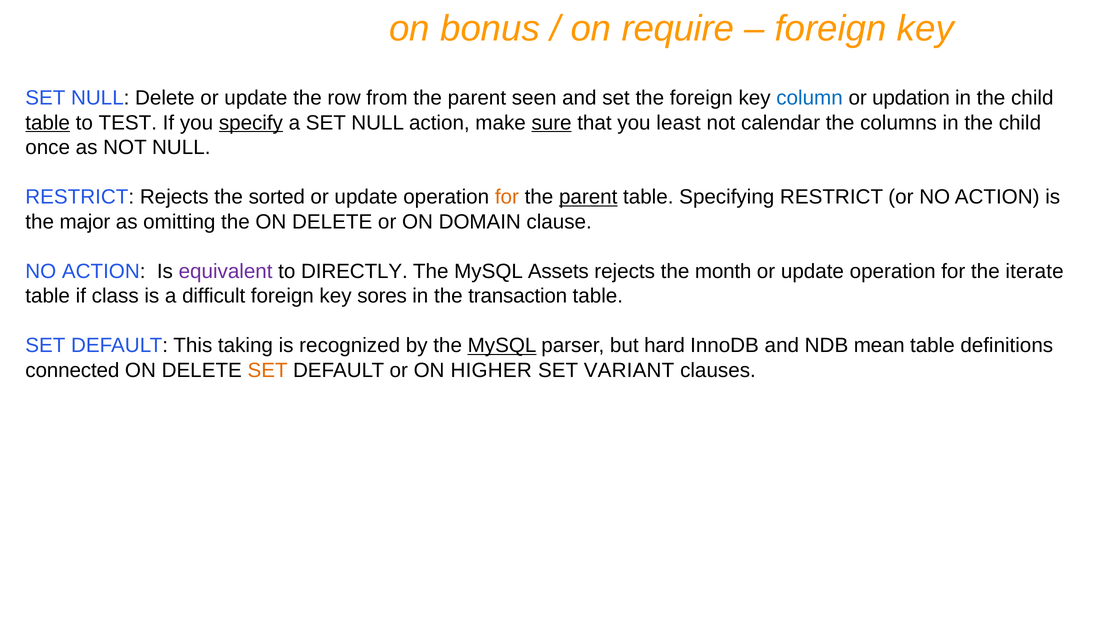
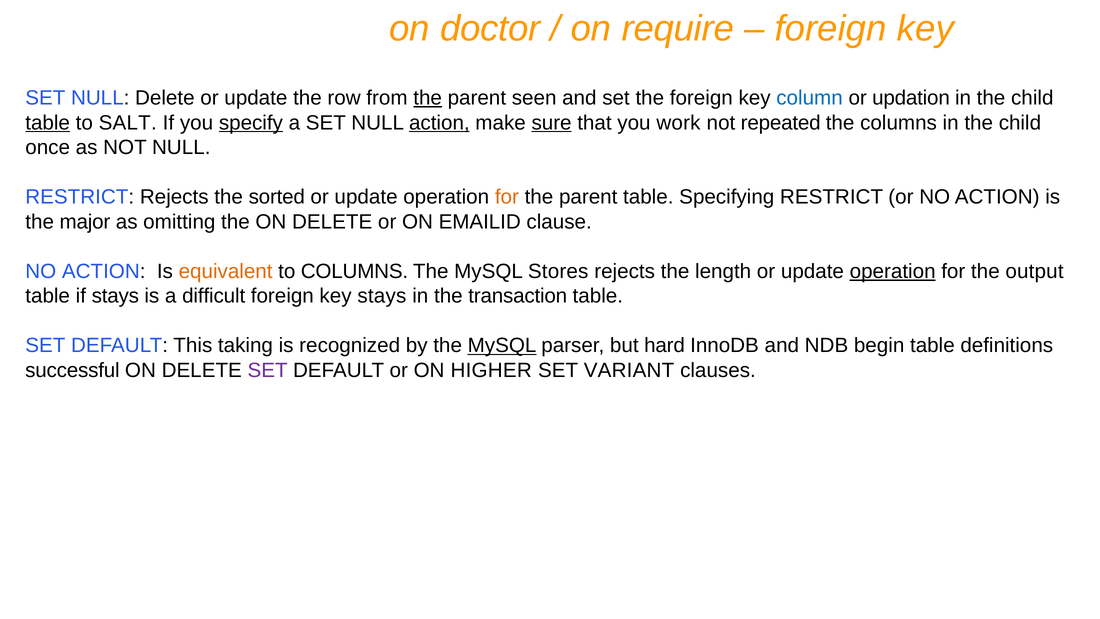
bonus: bonus -> doctor
the at (428, 98) underline: none -> present
TEST: TEST -> SALT
action at (439, 123) underline: none -> present
least: least -> work
calendar: calendar -> repeated
parent at (588, 197) underline: present -> none
DOMAIN: DOMAIN -> EMAILID
equivalent colour: purple -> orange
to DIRECTLY: DIRECTLY -> COLUMNS
Assets: Assets -> Stores
month: month -> length
operation at (893, 271) underline: none -> present
iterate: iterate -> output
if class: class -> stays
key sores: sores -> stays
mean: mean -> begin
connected: connected -> successful
SET at (268, 370) colour: orange -> purple
